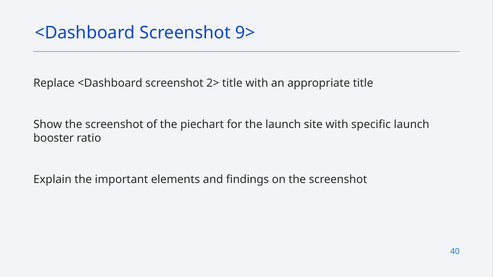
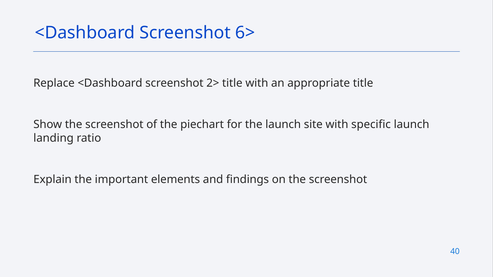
9>: 9> -> 6>
booster: booster -> landing
